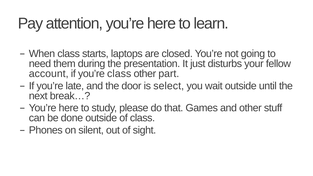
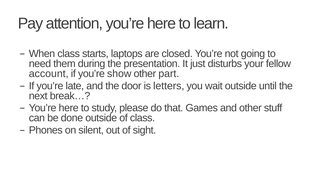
you’re class: class -> show
select: select -> letters
